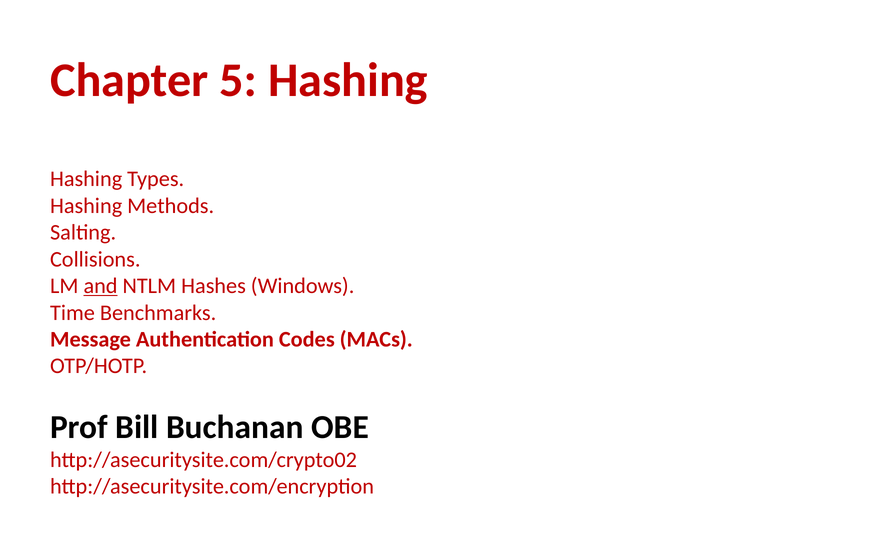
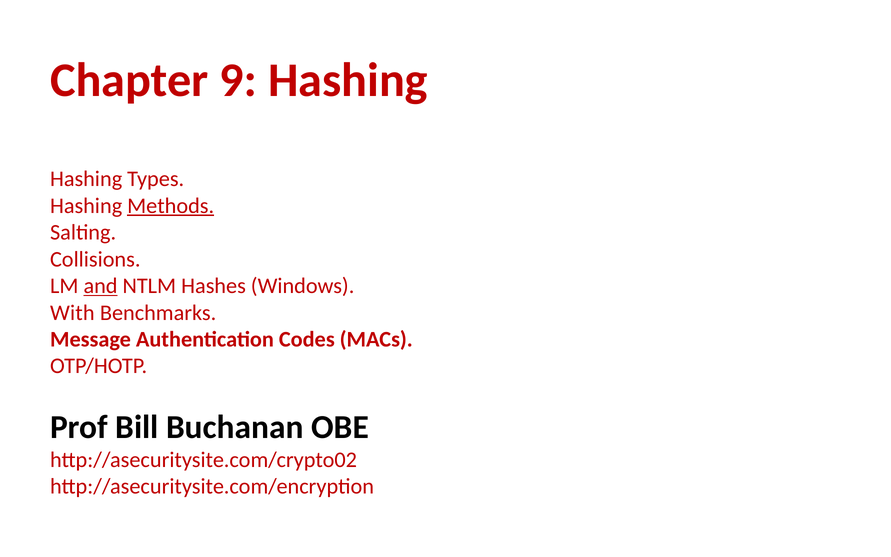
5: 5 -> 9
Methods underline: none -> present
Time: Time -> With
